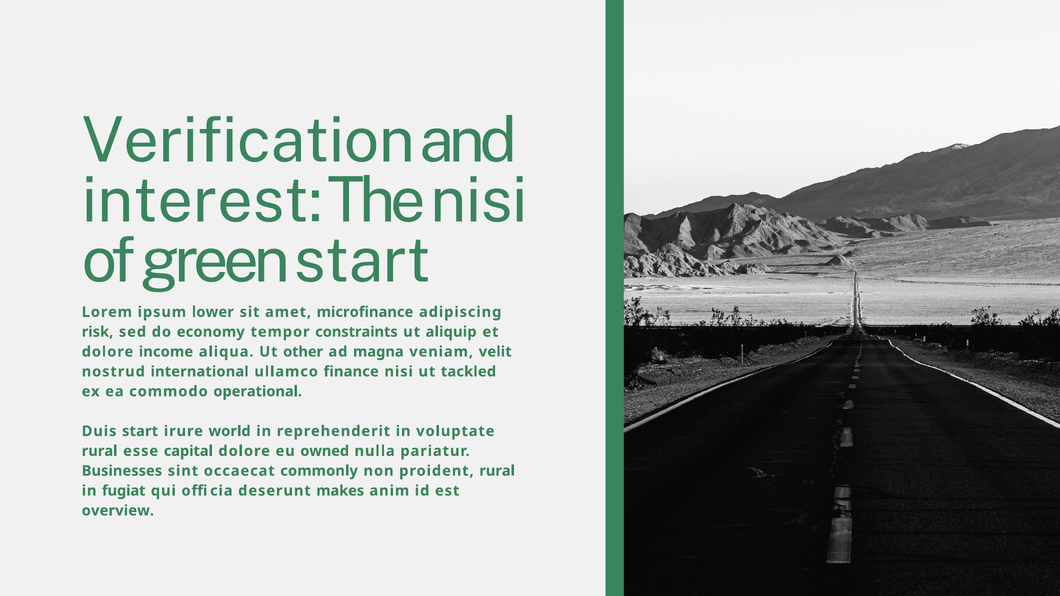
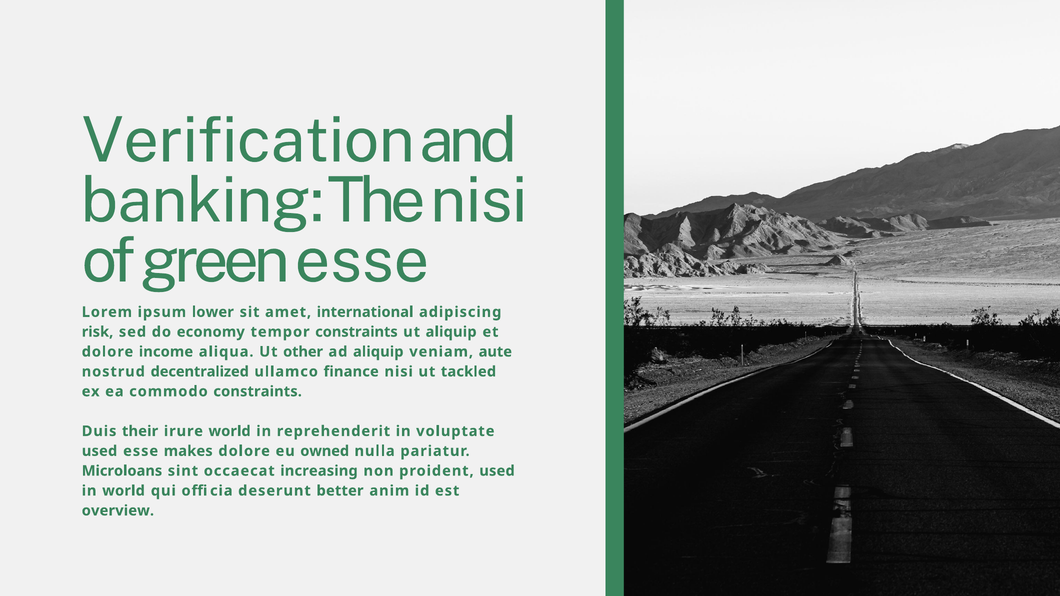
interest: interest -> banking
green start: start -> esse
microfinance: microfinance -> international
ad magna: magna -> aliquip
velit: velit -> aute
international: international -> decentralized
commodo operational: operational -> constraints
Duis start: start -> their
rural at (100, 451): rural -> used
capital: capital -> makes
Businesses: Businesses -> Microloans
commonly: commonly -> increasing
proident rural: rural -> used
in fugiat: fugiat -> world
makes: makes -> better
